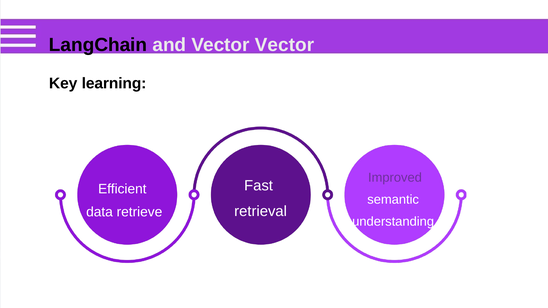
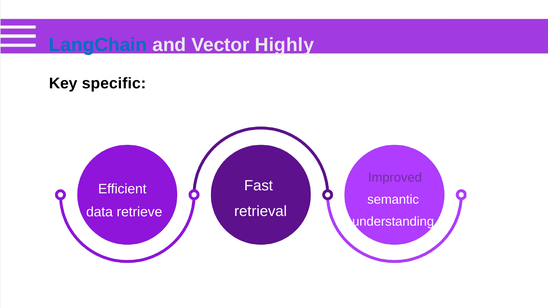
LangChain colour: black -> blue
Vector Vector: Vector -> Highly
learning: learning -> specific
